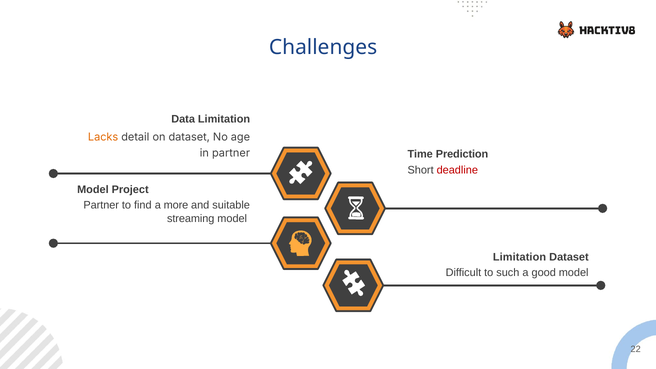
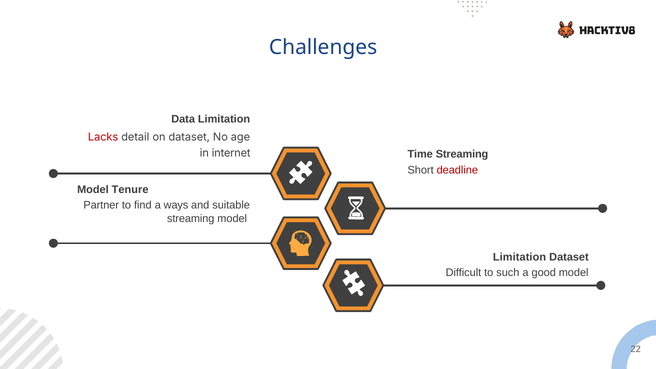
Lacks colour: orange -> red
in partner: partner -> internet
Time Prediction: Prediction -> Streaming
Project: Project -> Tenure
more: more -> ways
